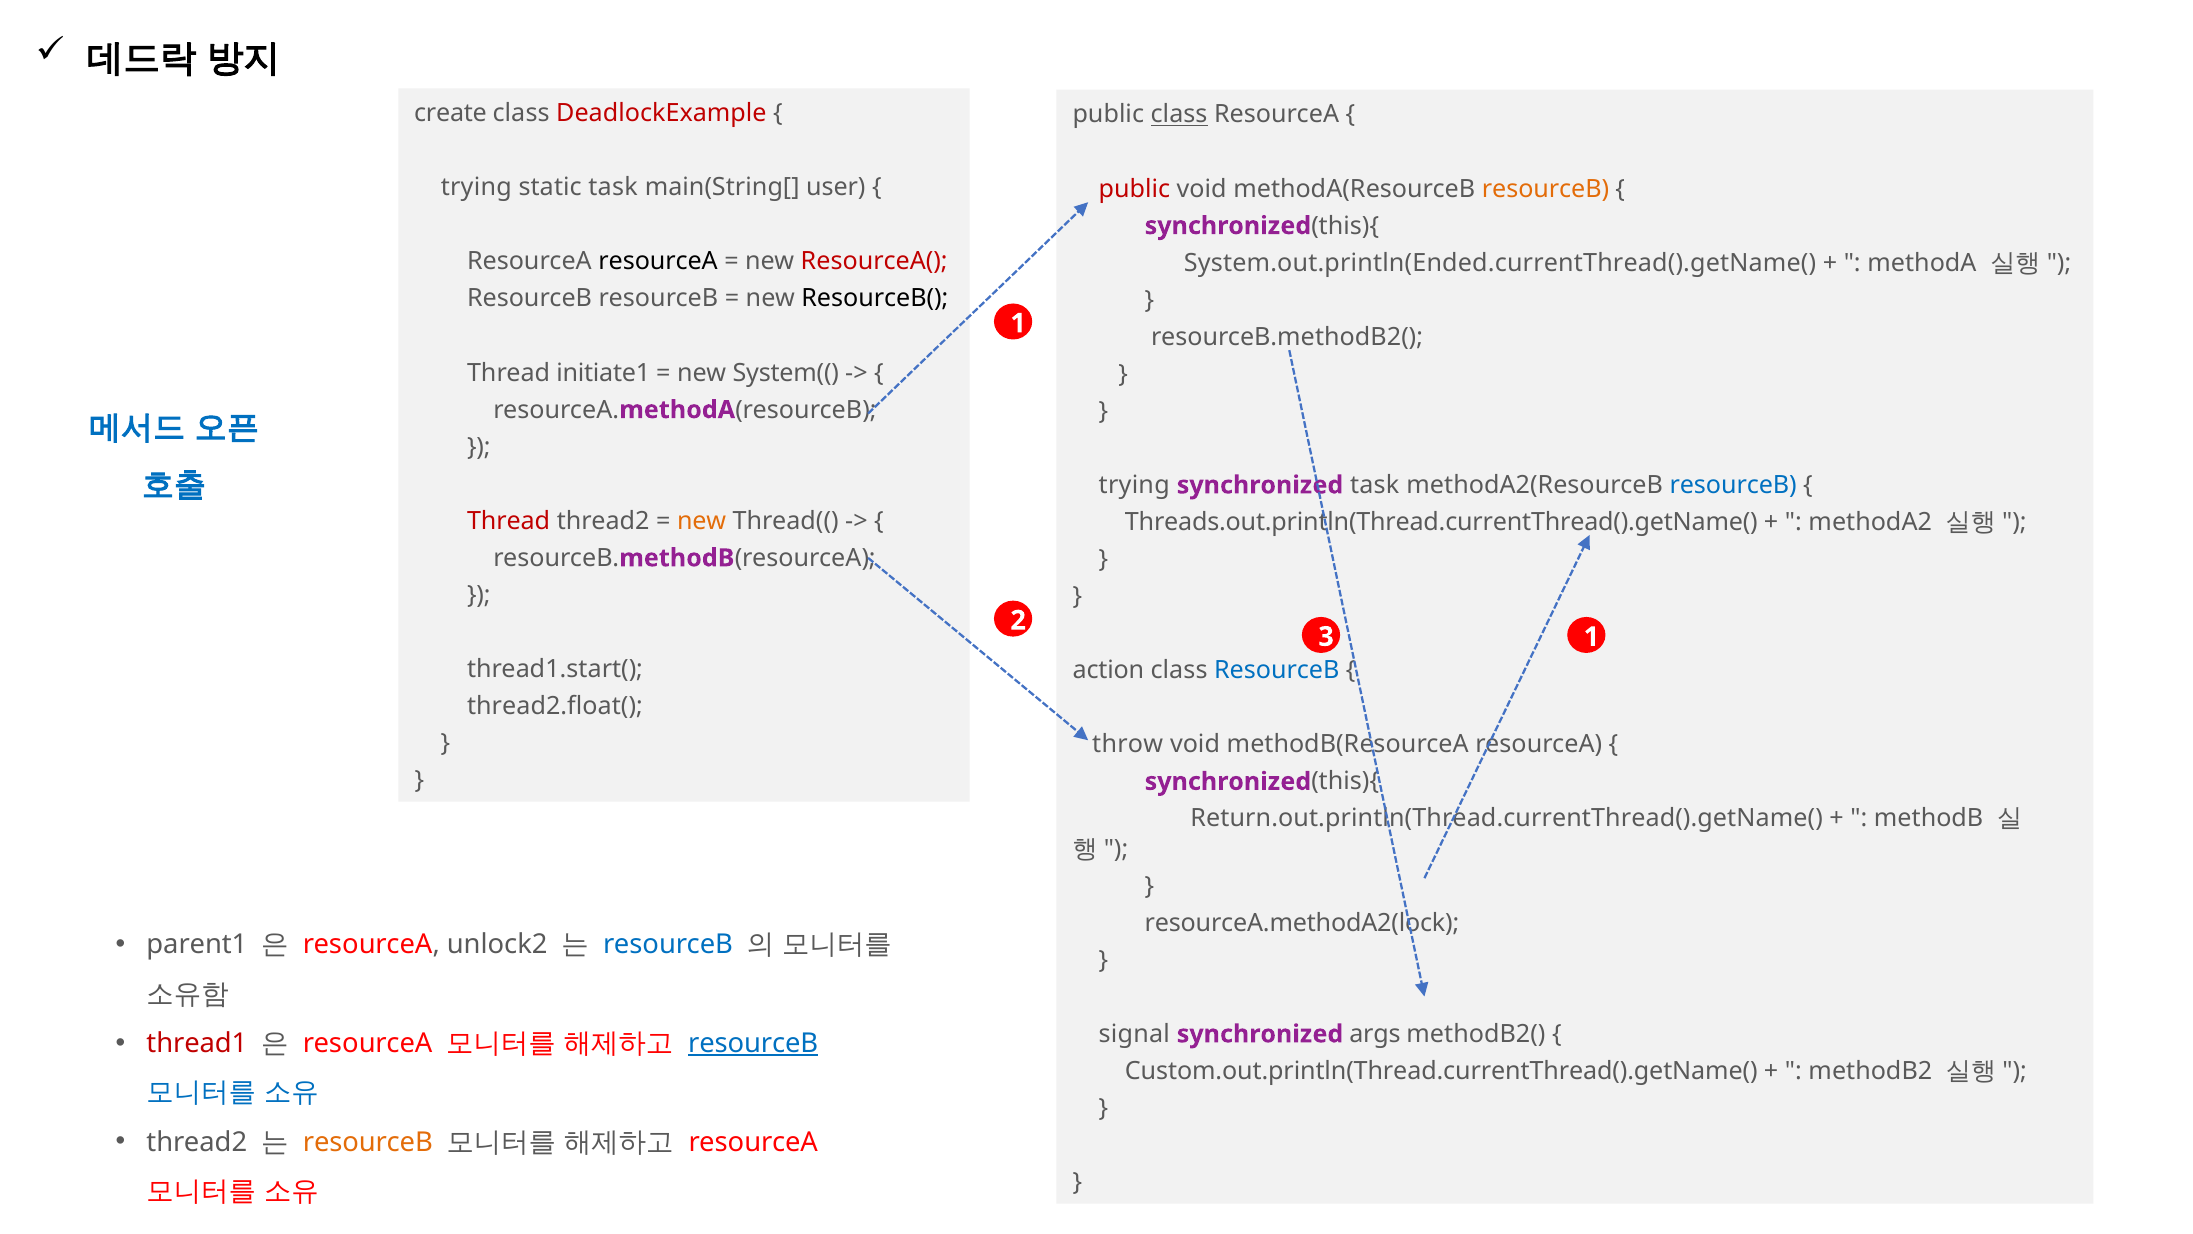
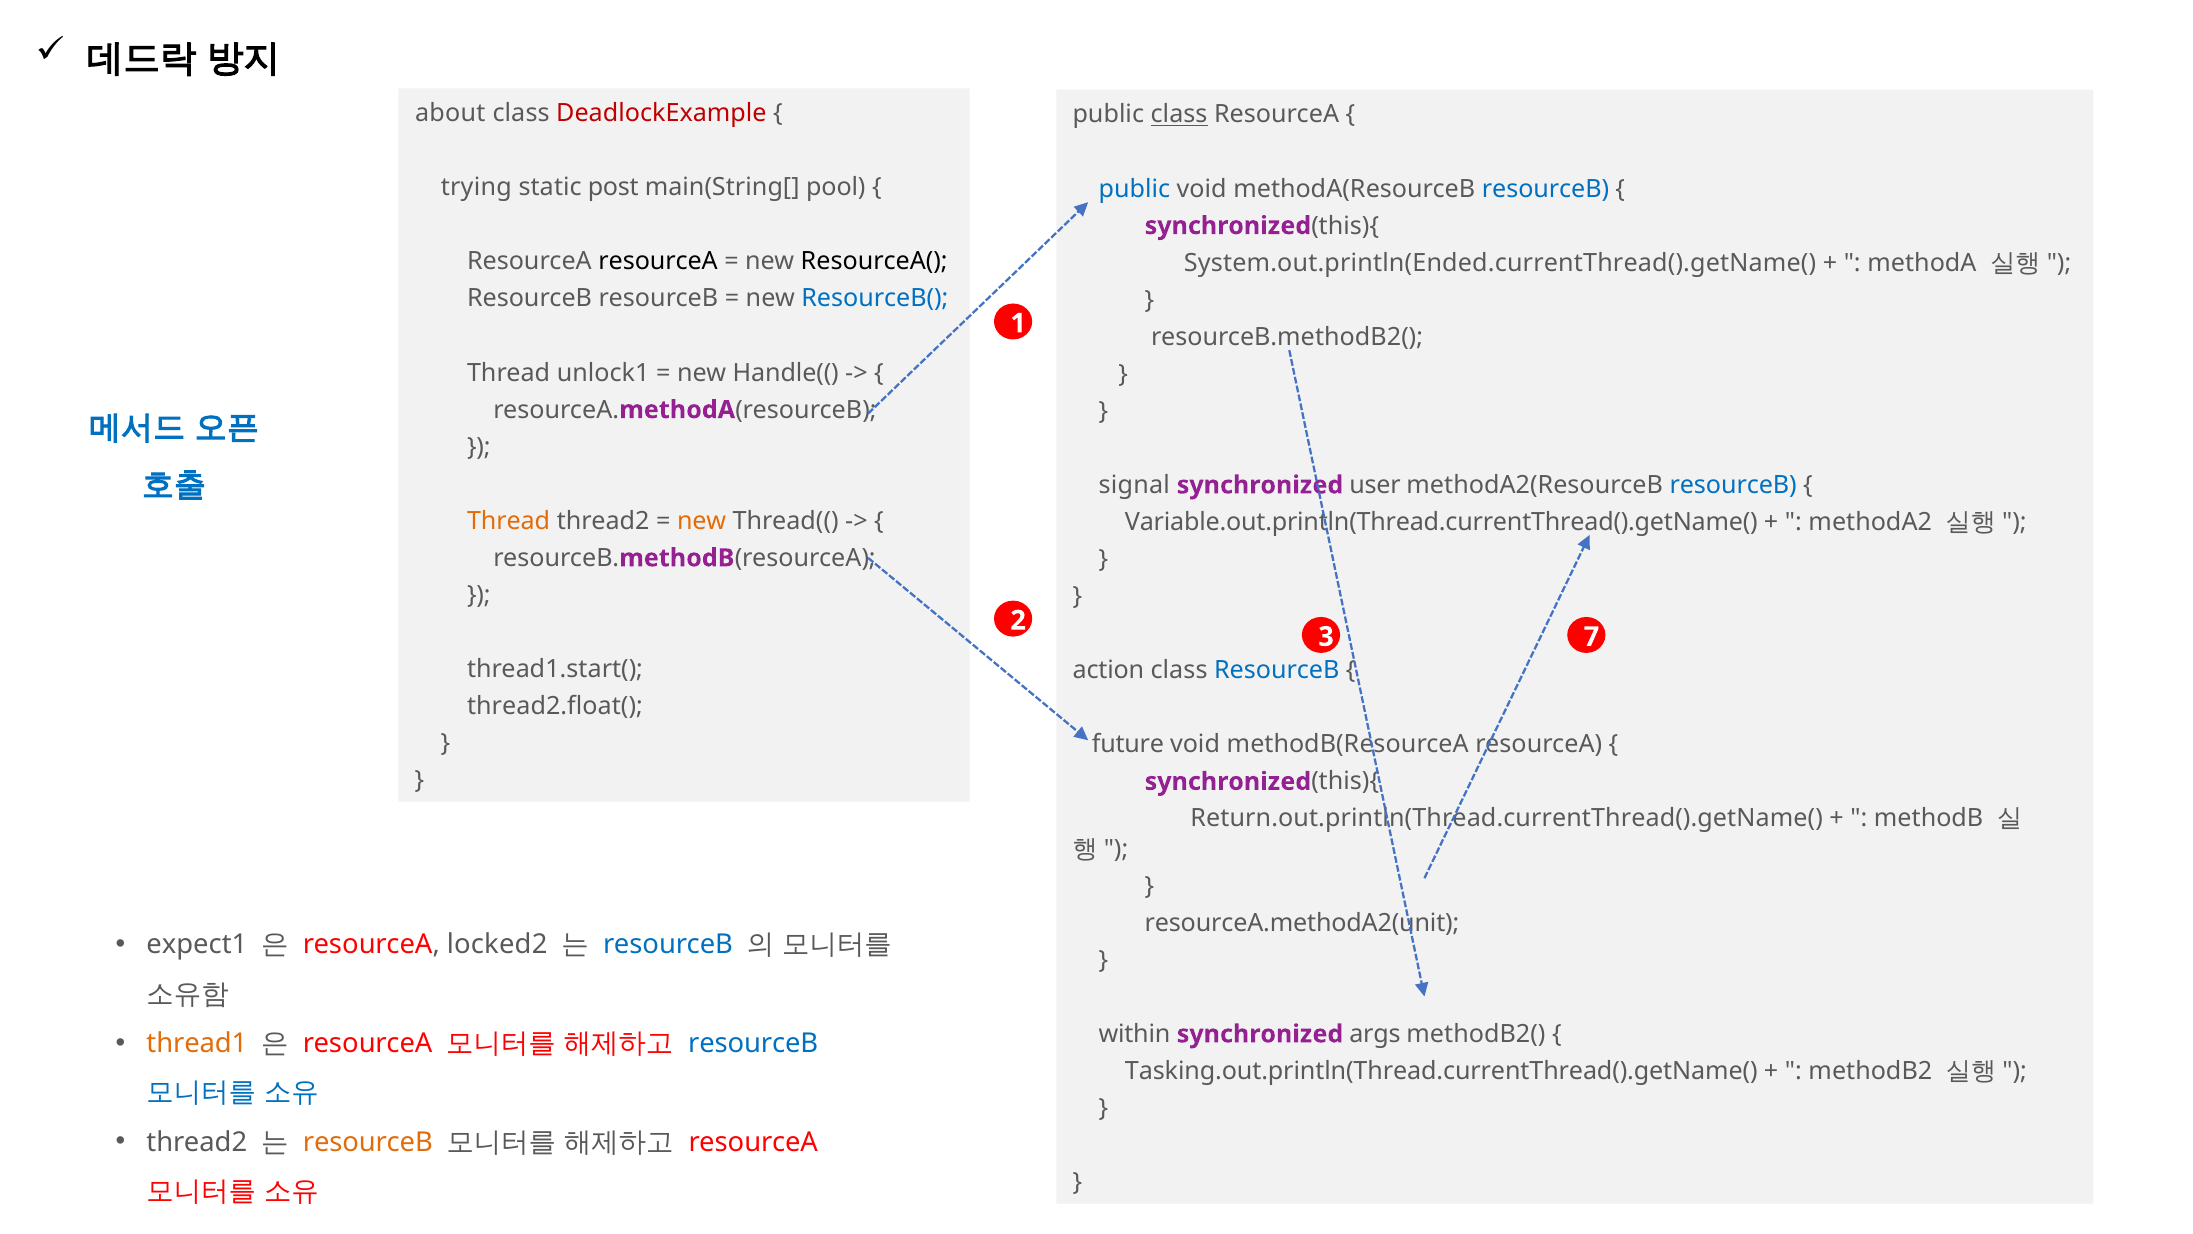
create: create -> about
static task: task -> post
user: user -> pool
public at (1134, 189) colour: red -> blue
resourceB at (1545, 189) colour: orange -> blue
ResourceA( colour: red -> black
ResourceB( colour: black -> blue
initiate1: initiate1 -> unlock1
System((: System(( -> Handle((
trying at (1134, 485): trying -> signal
synchronized task: task -> user
Thread at (509, 521) colour: red -> orange
Threads.out.println(Thread.currentThread().getName(: Threads.out.println(Thread.currentThread().getName( -> Variable.out.println(Thread.currentThread().getName(
3 1: 1 -> 7
throw: throw -> future
resourceA.methodA2(lock: resourceA.methodA2(lock -> resourceA.methodA2(unit
parent1: parent1 -> expect1
unlock2: unlock2 -> locked2
signal: signal -> within
thread1 colour: red -> orange
resourceB at (753, 1043) underline: present -> none
Custom.out.println(Thread.currentThread().getName(: Custom.out.println(Thread.currentThread().getName( -> Tasking.out.println(Thread.currentThread().getName(
